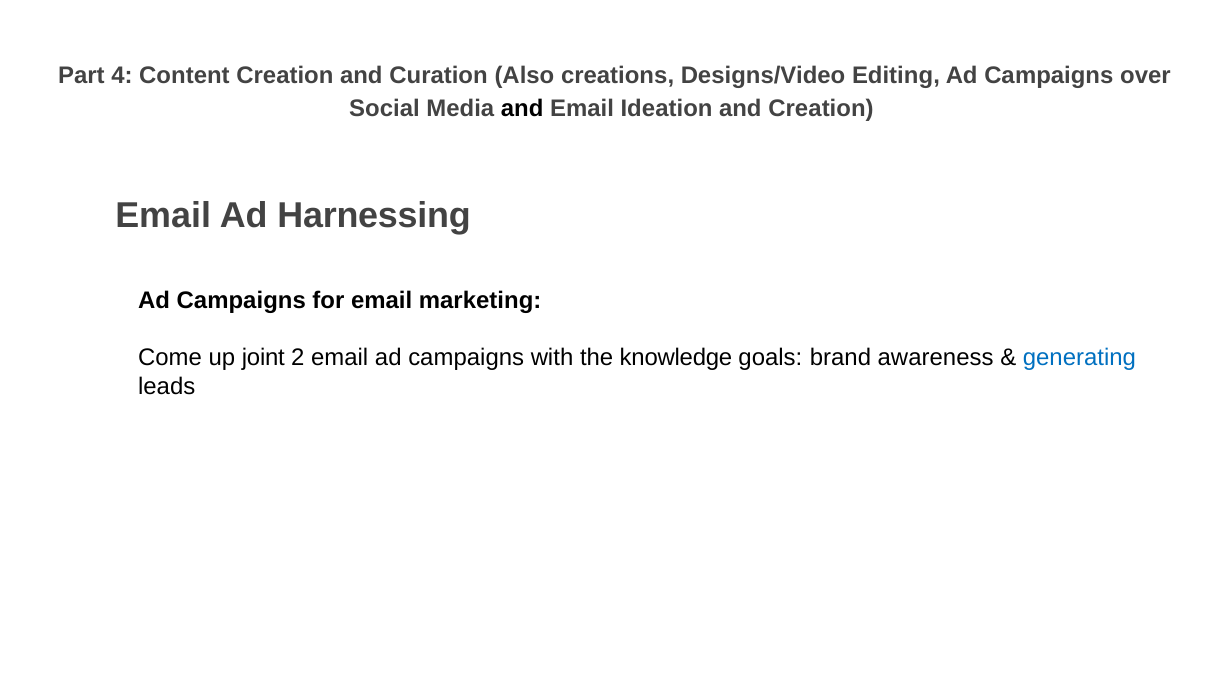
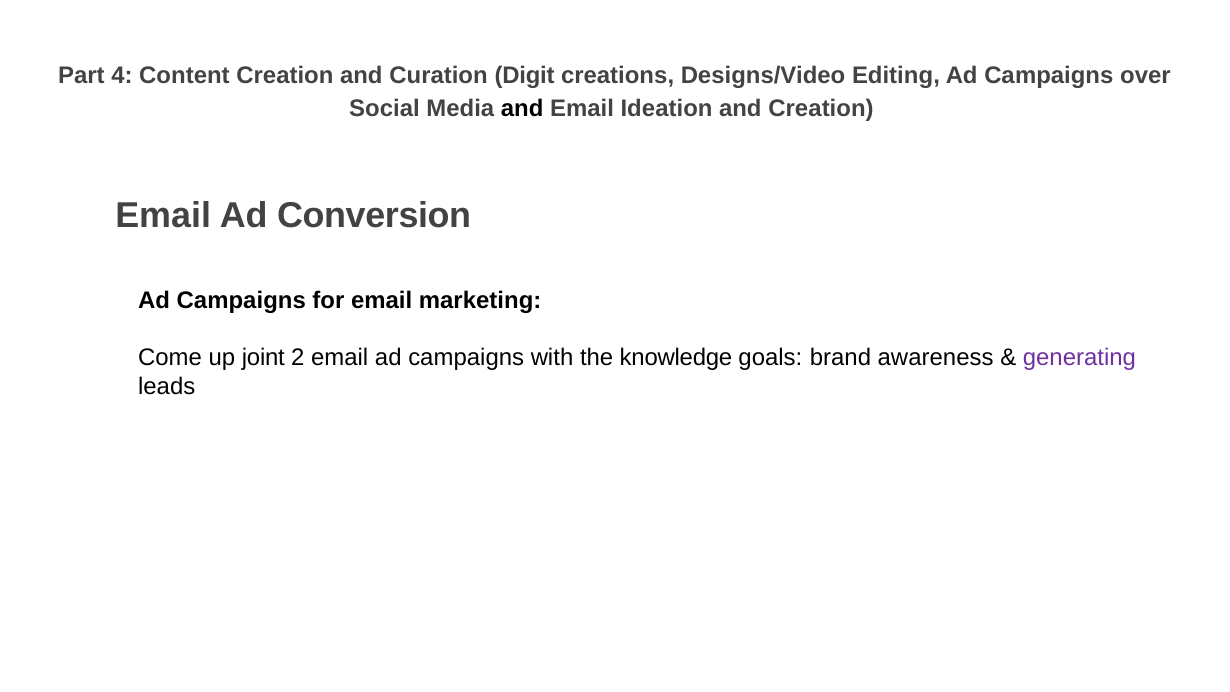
Also: Also -> Digit
Harnessing: Harnessing -> Conversion
generating colour: blue -> purple
